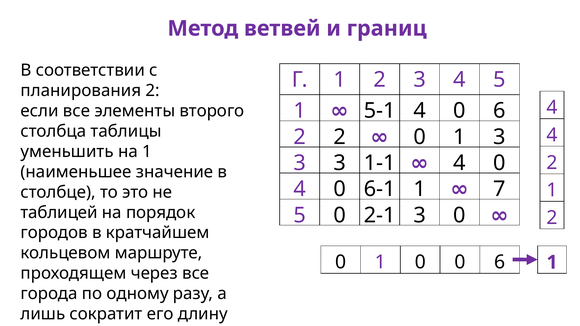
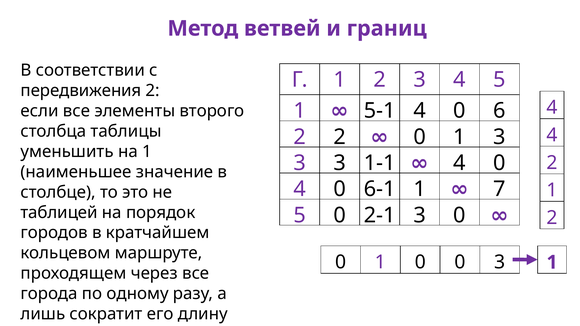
планирования: планирования -> передвижения
0 0 6: 6 -> 3
